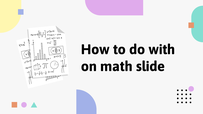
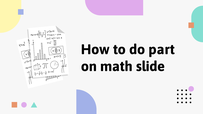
with: with -> part
